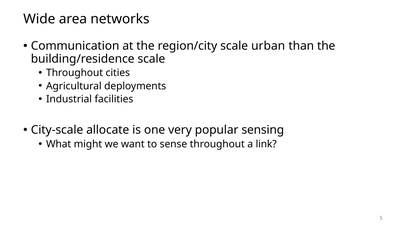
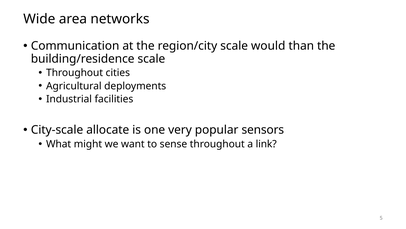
urban: urban -> would
sensing: sensing -> sensors
